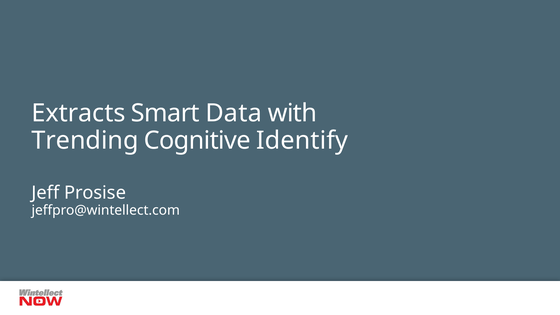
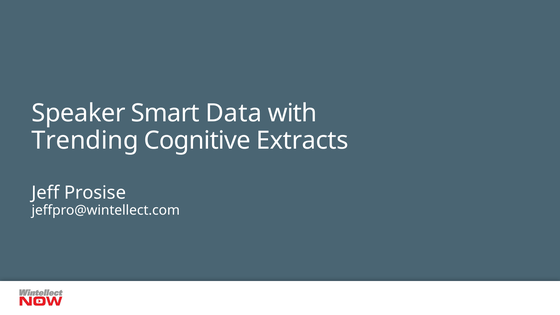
Extracts: Extracts -> Speaker
Identify: Identify -> Extracts
